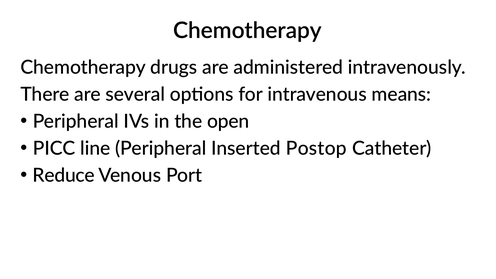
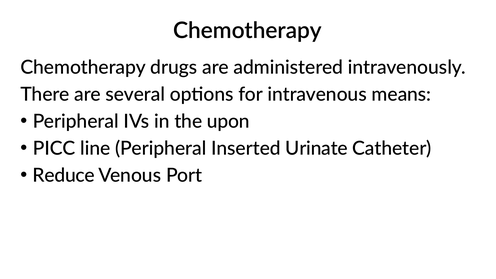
open: open -> upon
Postop: Postop -> Urinate
